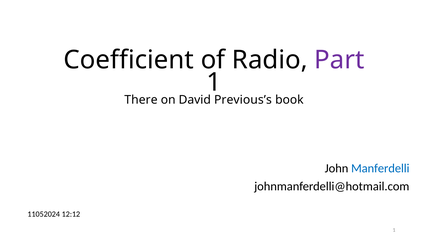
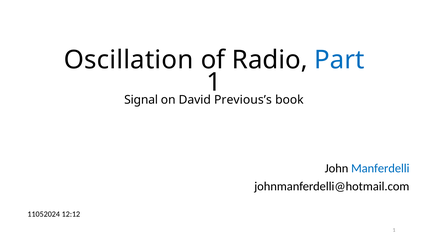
Coefficient: Coefficient -> Oscillation
Part colour: purple -> blue
There: There -> Signal
